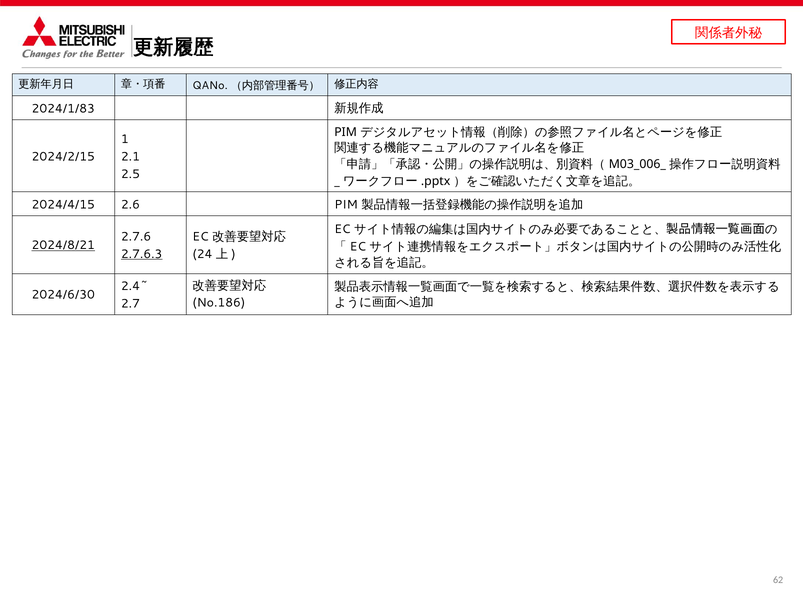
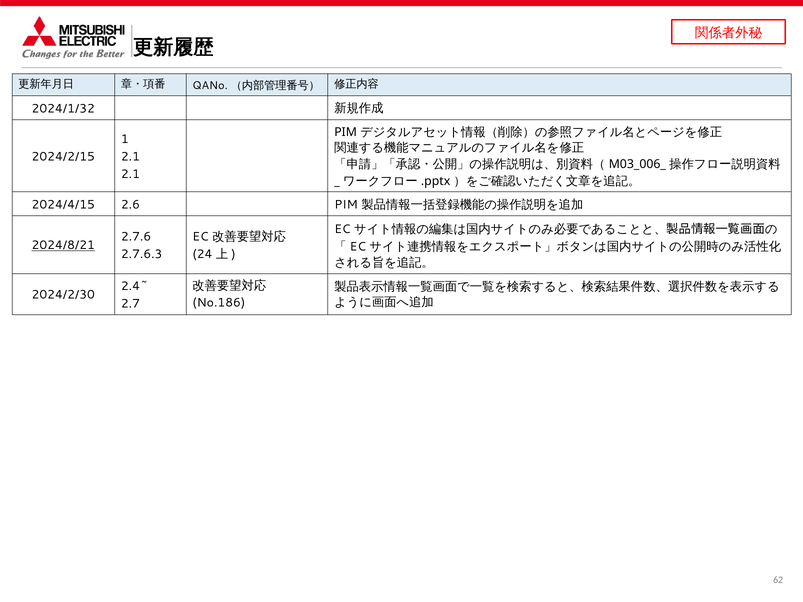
2024/1/83: 2024/1/83 -> 2024/1/32
2.5 at (130, 174): 2.5 -> 2.1
2.7.6.3 underline: present -> none
2024/6/30: 2024/6/30 -> 2024/2/30
